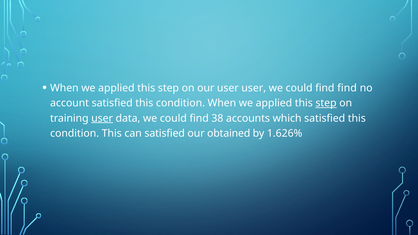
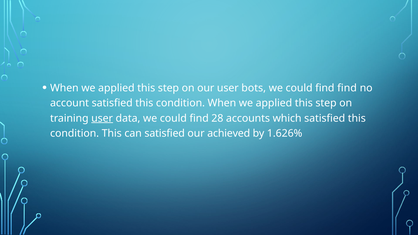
user user: user -> bots
step at (326, 103) underline: present -> none
38: 38 -> 28
obtained: obtained -> achieved
